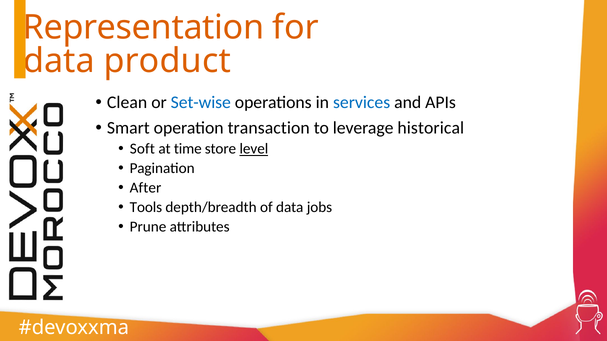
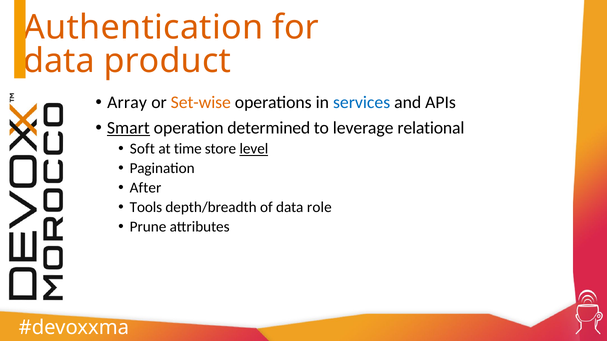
Representation: Representation -> Authentication
Clean: Clean -> Array
Set-wise colour: blue -> orange
Smart underline: none -> present
transaction: transaction -> determined
historical: historical -> relational
jobs: jobs -> role
